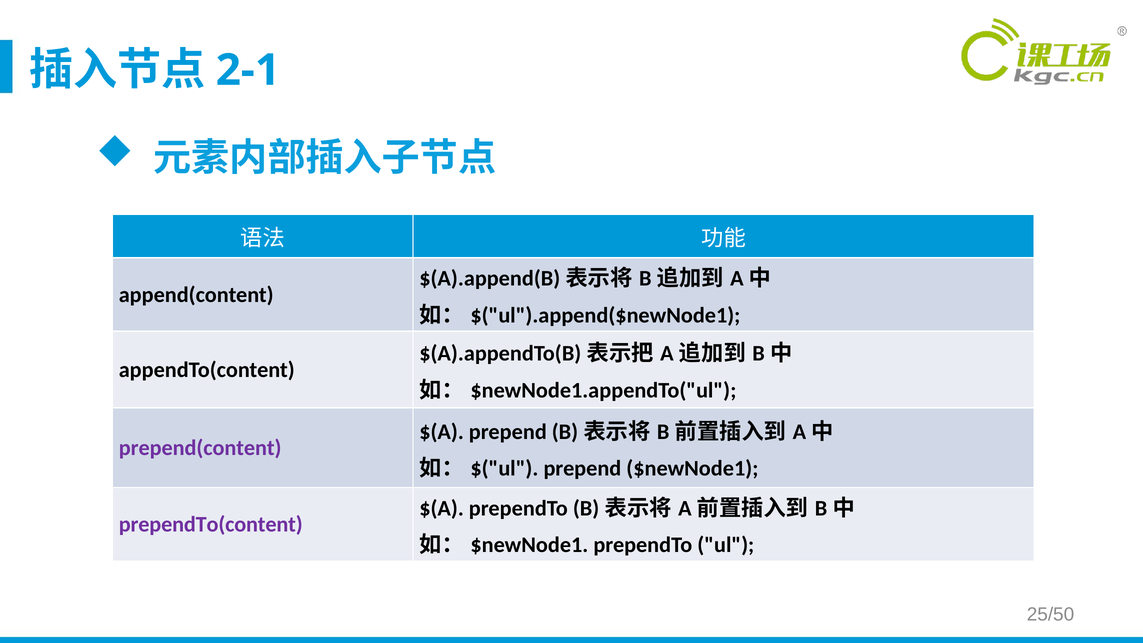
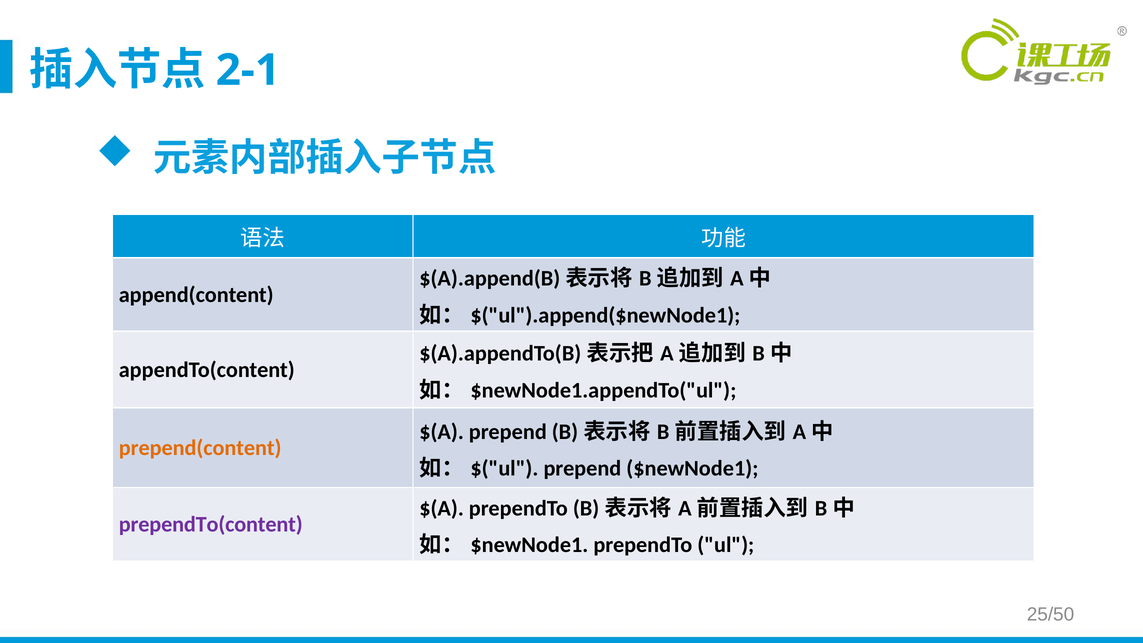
prepend(content colour: purple -> orange
